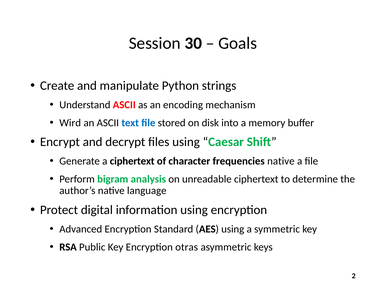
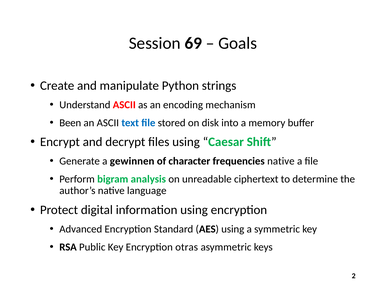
30: 30 -> 69
Wird: Wird -> Been
a ciphertext: ciphertext -> gewinnen
